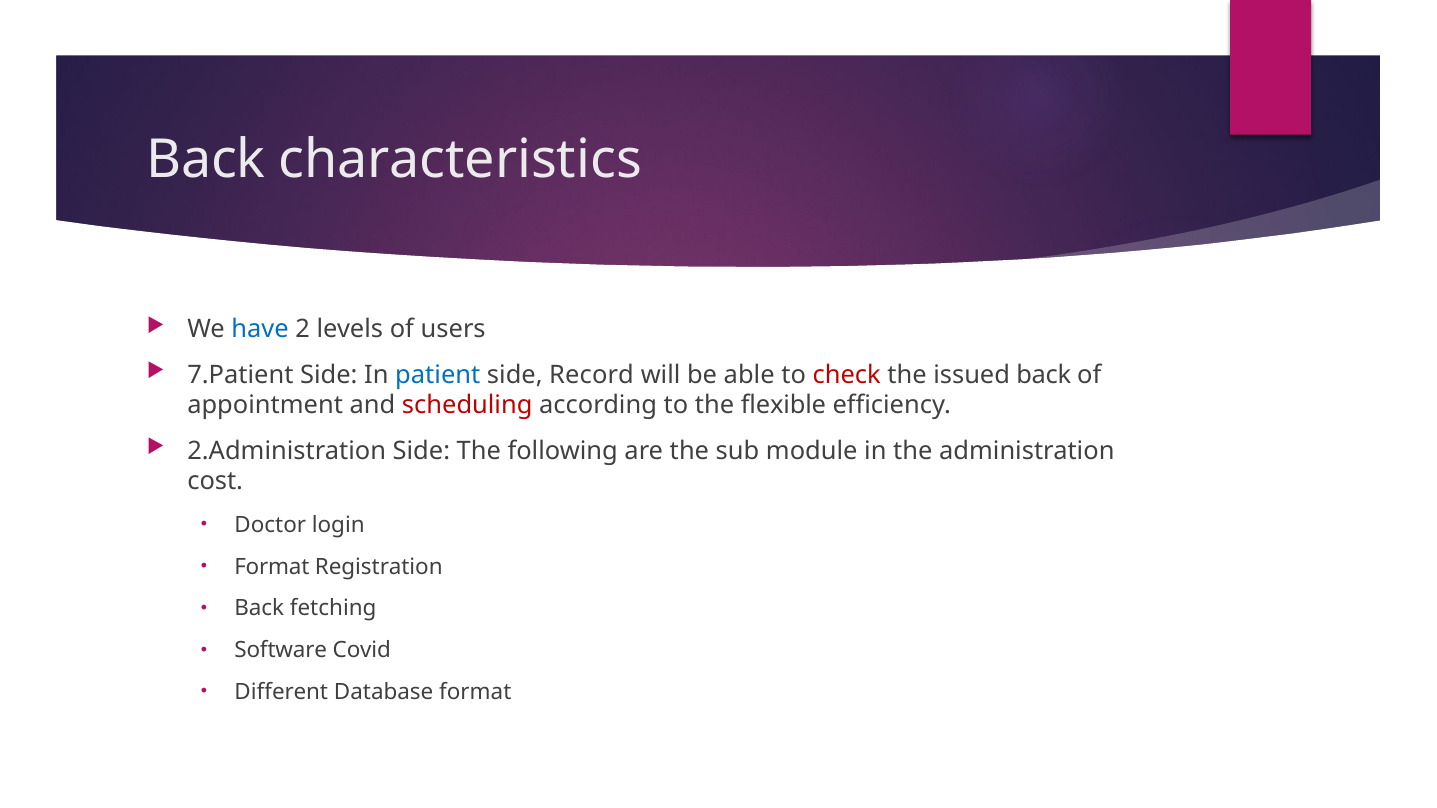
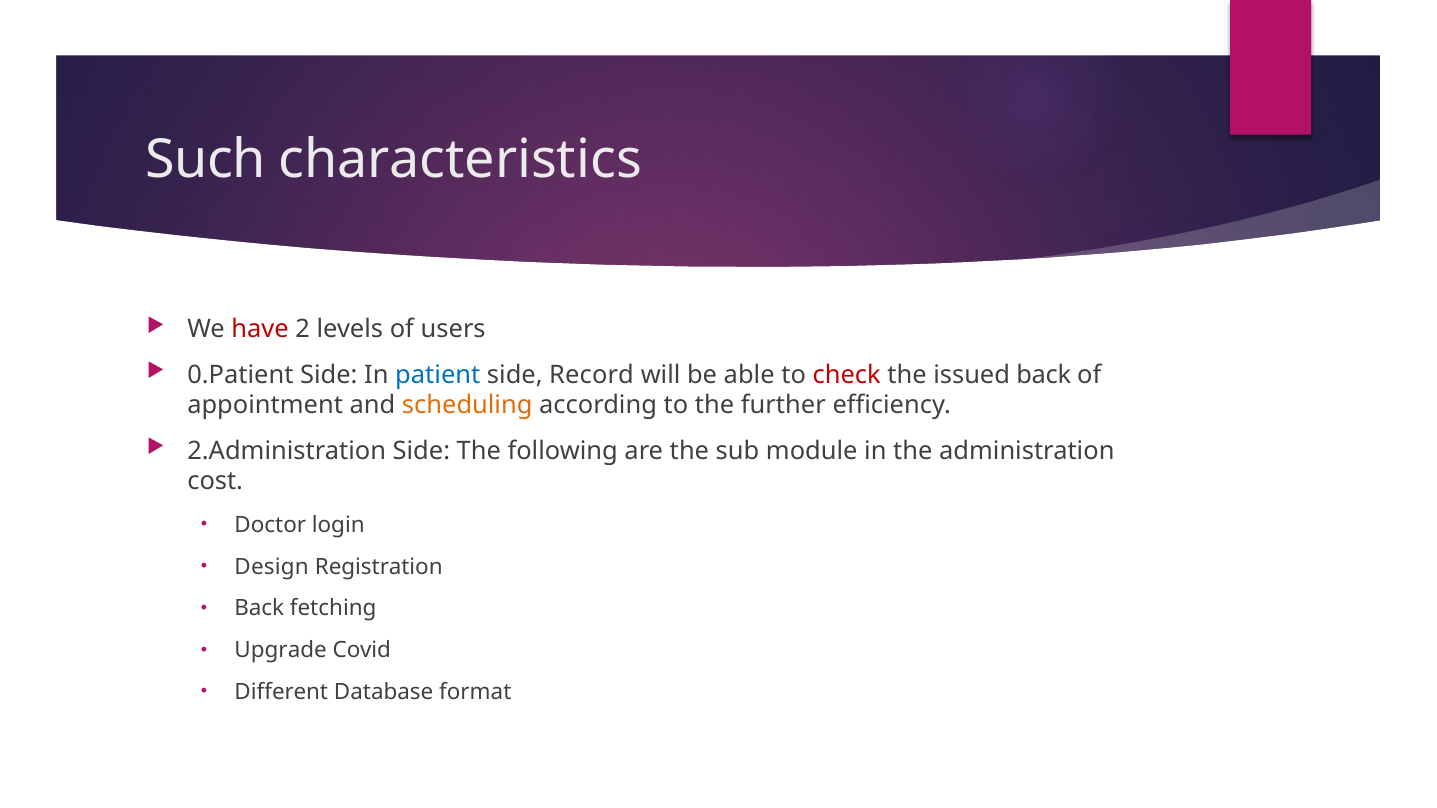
Back at (206, 160): Back -> Such
have colour: blue -> red
7.Patient: 7.Patient -> 0.Patient
scheduling colour: red -> orange
flexible: flexible -> further
Format at (272, 567): Format -> Design
Software: Software -> Upgrade
